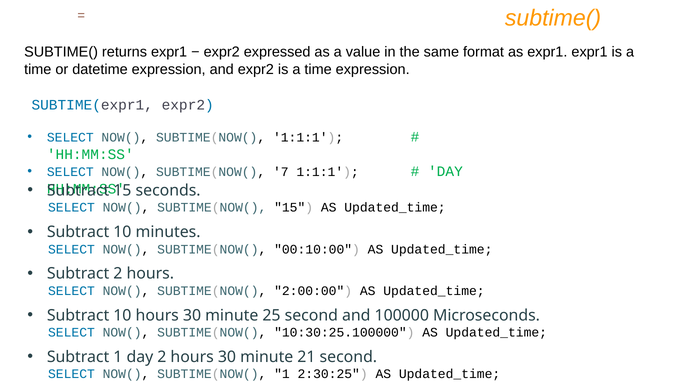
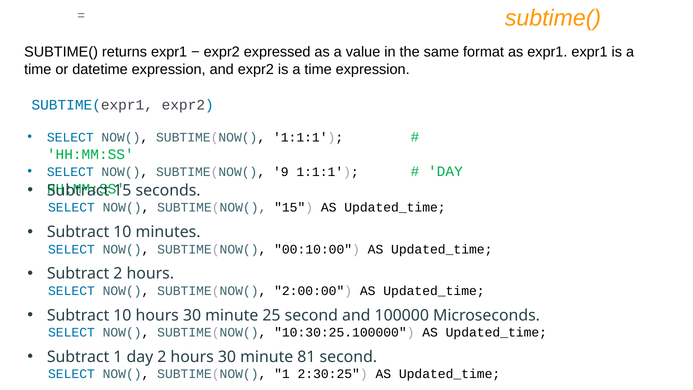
7: 7 -> 9
21: 21 -> 81
